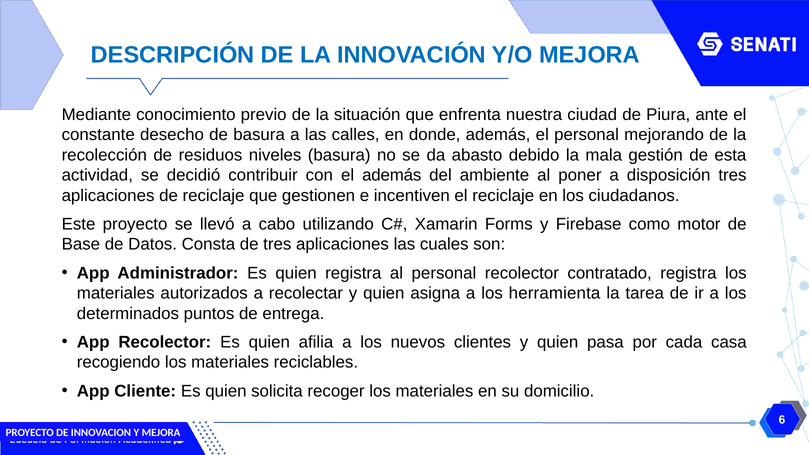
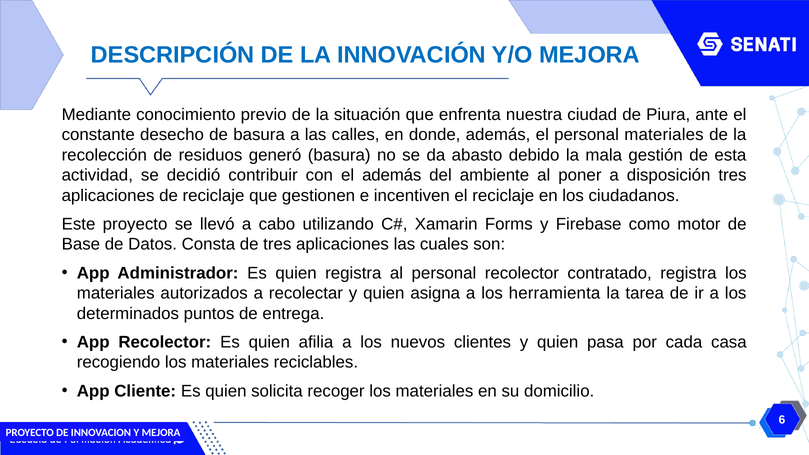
personal mejorando: mejorando -> materiales
niveles: niveles -> generó
